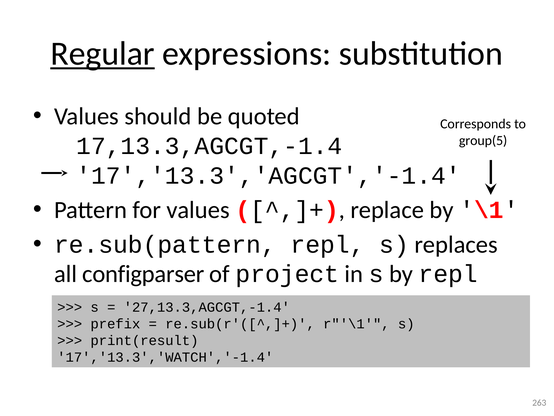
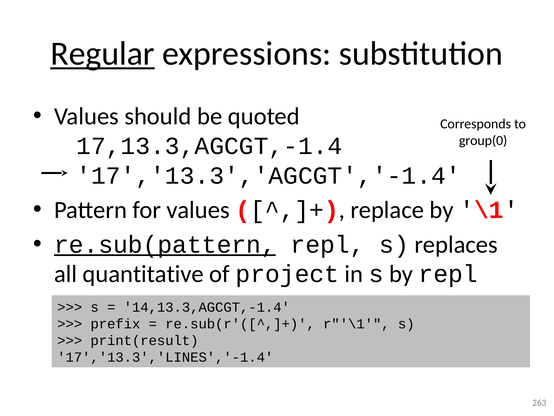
group(5: group(5 -> group(0
re.sub(pattern underline: none -> present
configparser: configparser -> quantitative
27,13.3,AGCGT,-1.4: 27,13.3,AGCGT,-1.4 -> 14,13.3,AGCGT,-1.4
17','13.3','WATCH','-1.4: 17','13.3','WATCH','-1.4 -> 17','13.3','LINES','-1.4
